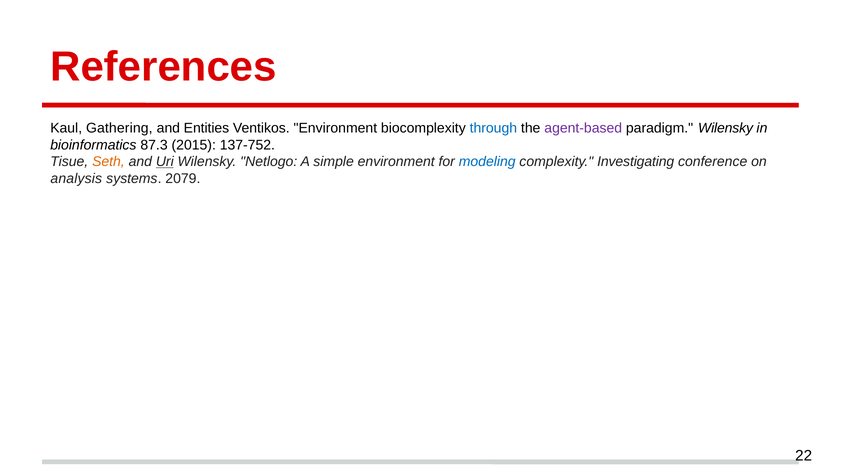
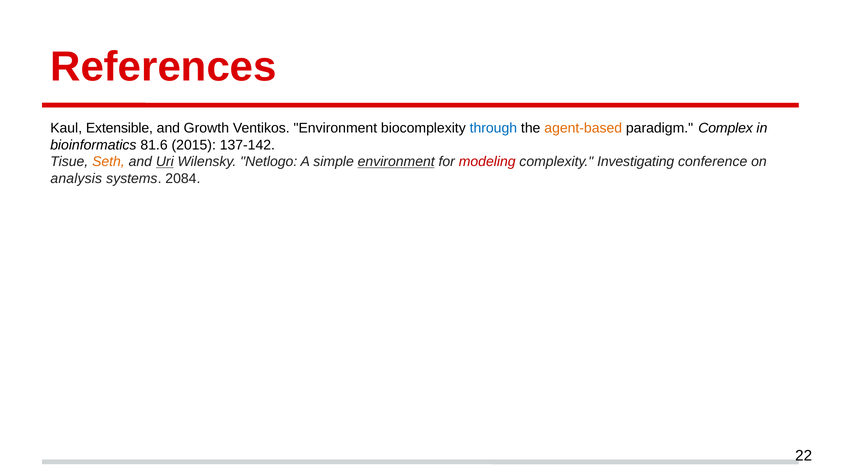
Gathering: Gathering -> Extensible
Entities: Entities -> Growth
agent-based colour: purple -> orange
paradigm Wilensky: Wilensky -> Complex
87.3: 87.3 -> 81.6
137-752: 137-752 -> 137-142
environment at (396, 162) underline: none -> present
modeling colour: blue -> red
2079: 2079 -> 2084
